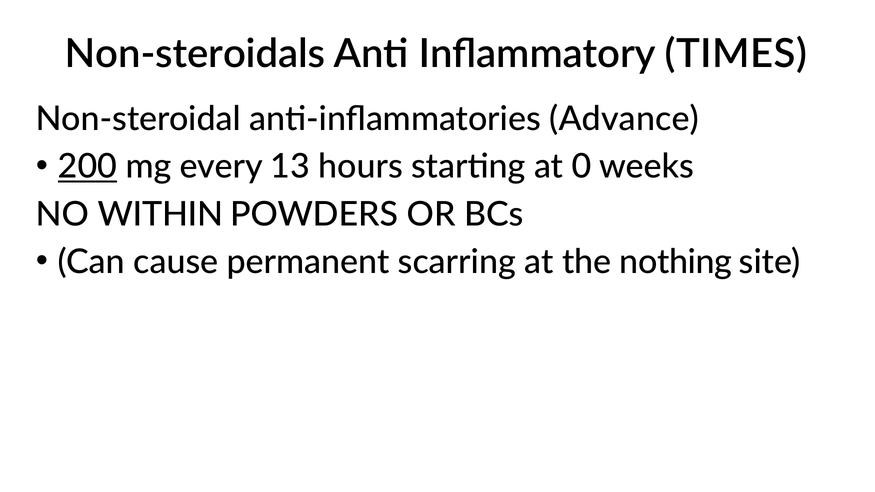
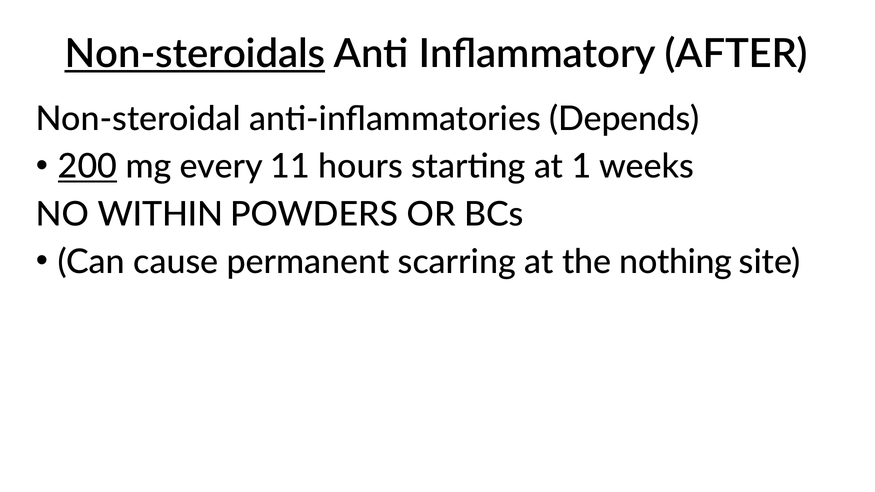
Non-steroidals underline: none -> present
TIMES: TIMES -> AFTER
Advance: Advance -> Depends
13: 13 -> 11
0: 0 -> 1
